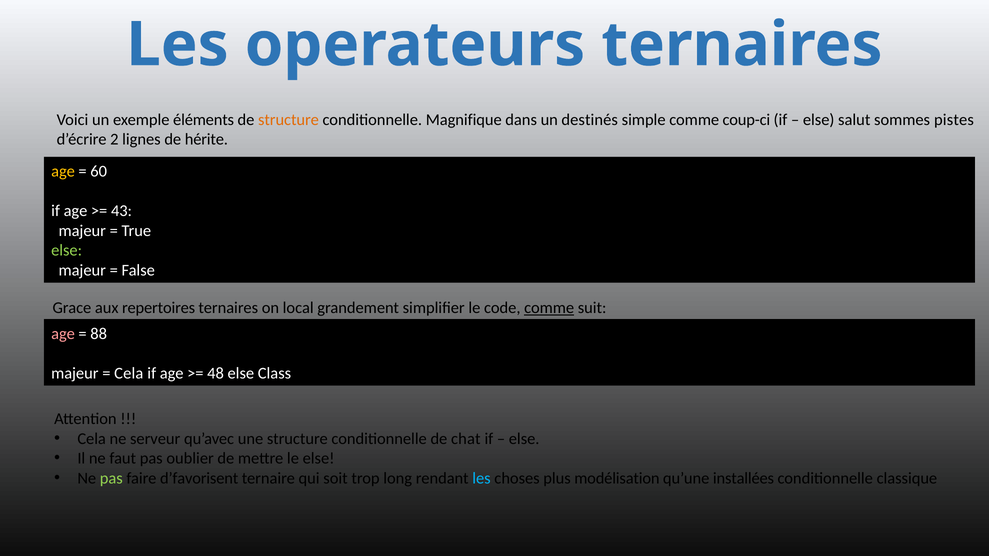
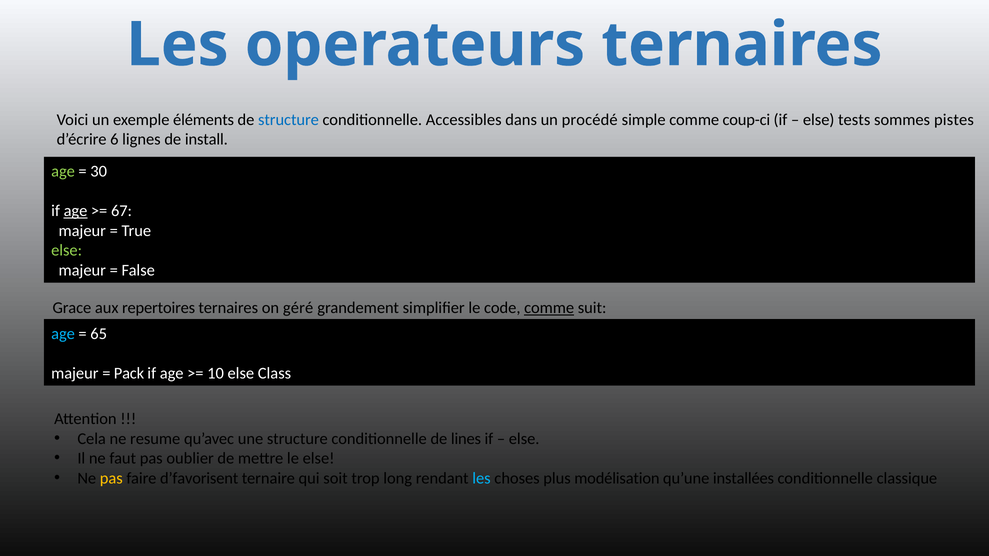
structure at (288, 120) colour: orange -> blue
Magnifique: Magnifique -> Accessibles
destinés: destinés -> procédé
salut: salut -> tests
2: 2 -> 6
hérite: hérite -> install
age at (63, 172) colour: yellow -> light green
60: 60 -> 30
age at (76, 211) underline: none -> present
43: 43 -> 67
local: local -> géré
age at (63, 334) colour: pink -> light blue
88: 88 -> 65
Cela at (129, 373): Cela -> Pack
48: 48 -> 10
serveur: serveur -> resume
chat: chat -> lines
pas at (111, 478) colour: light green -> yellow
